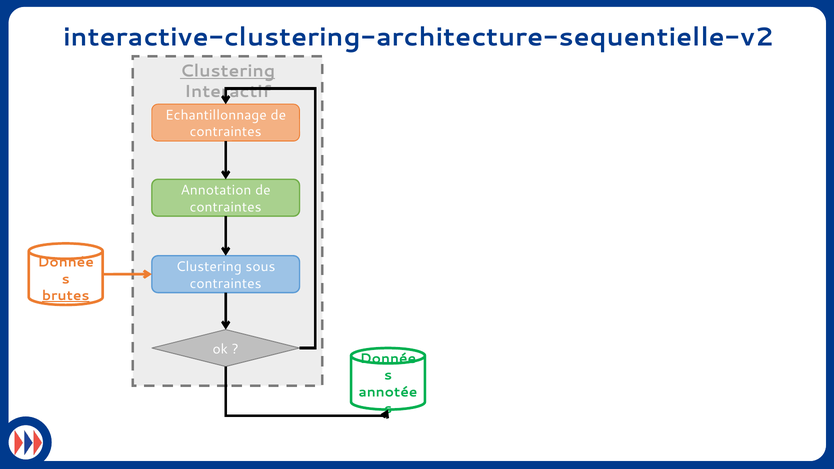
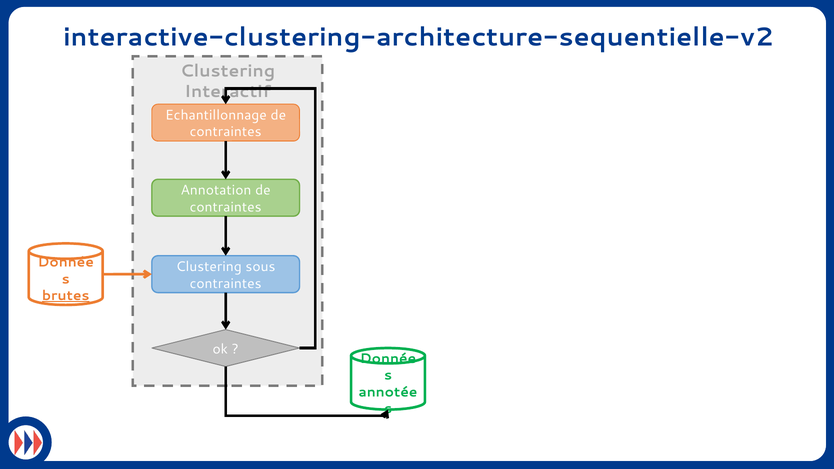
Clustering at (228, 71) underline: present -> none
